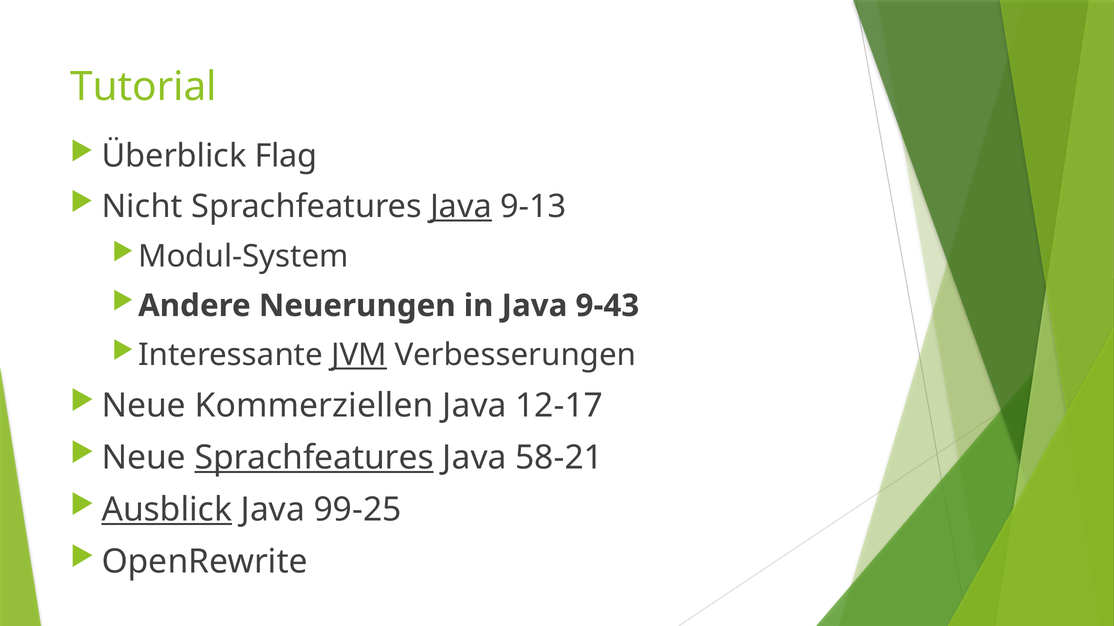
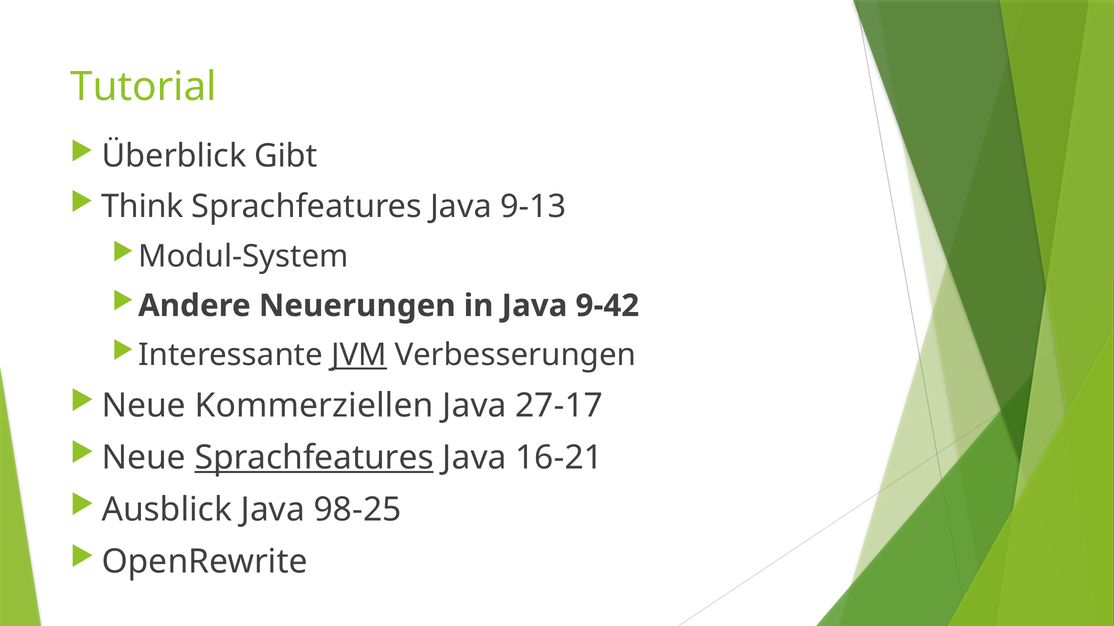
Flag: Flag -> Gibt
Nicht: Nicht -> Think
Java at (461, 207) underline: present -> none
9-43: 9-43 -> 9-42
12-17: 12-17 -> 27-17
58-21: 58-21 -> 16-21
Ausblick underline: present -> none
99-25: 99-25 -> 98-25
